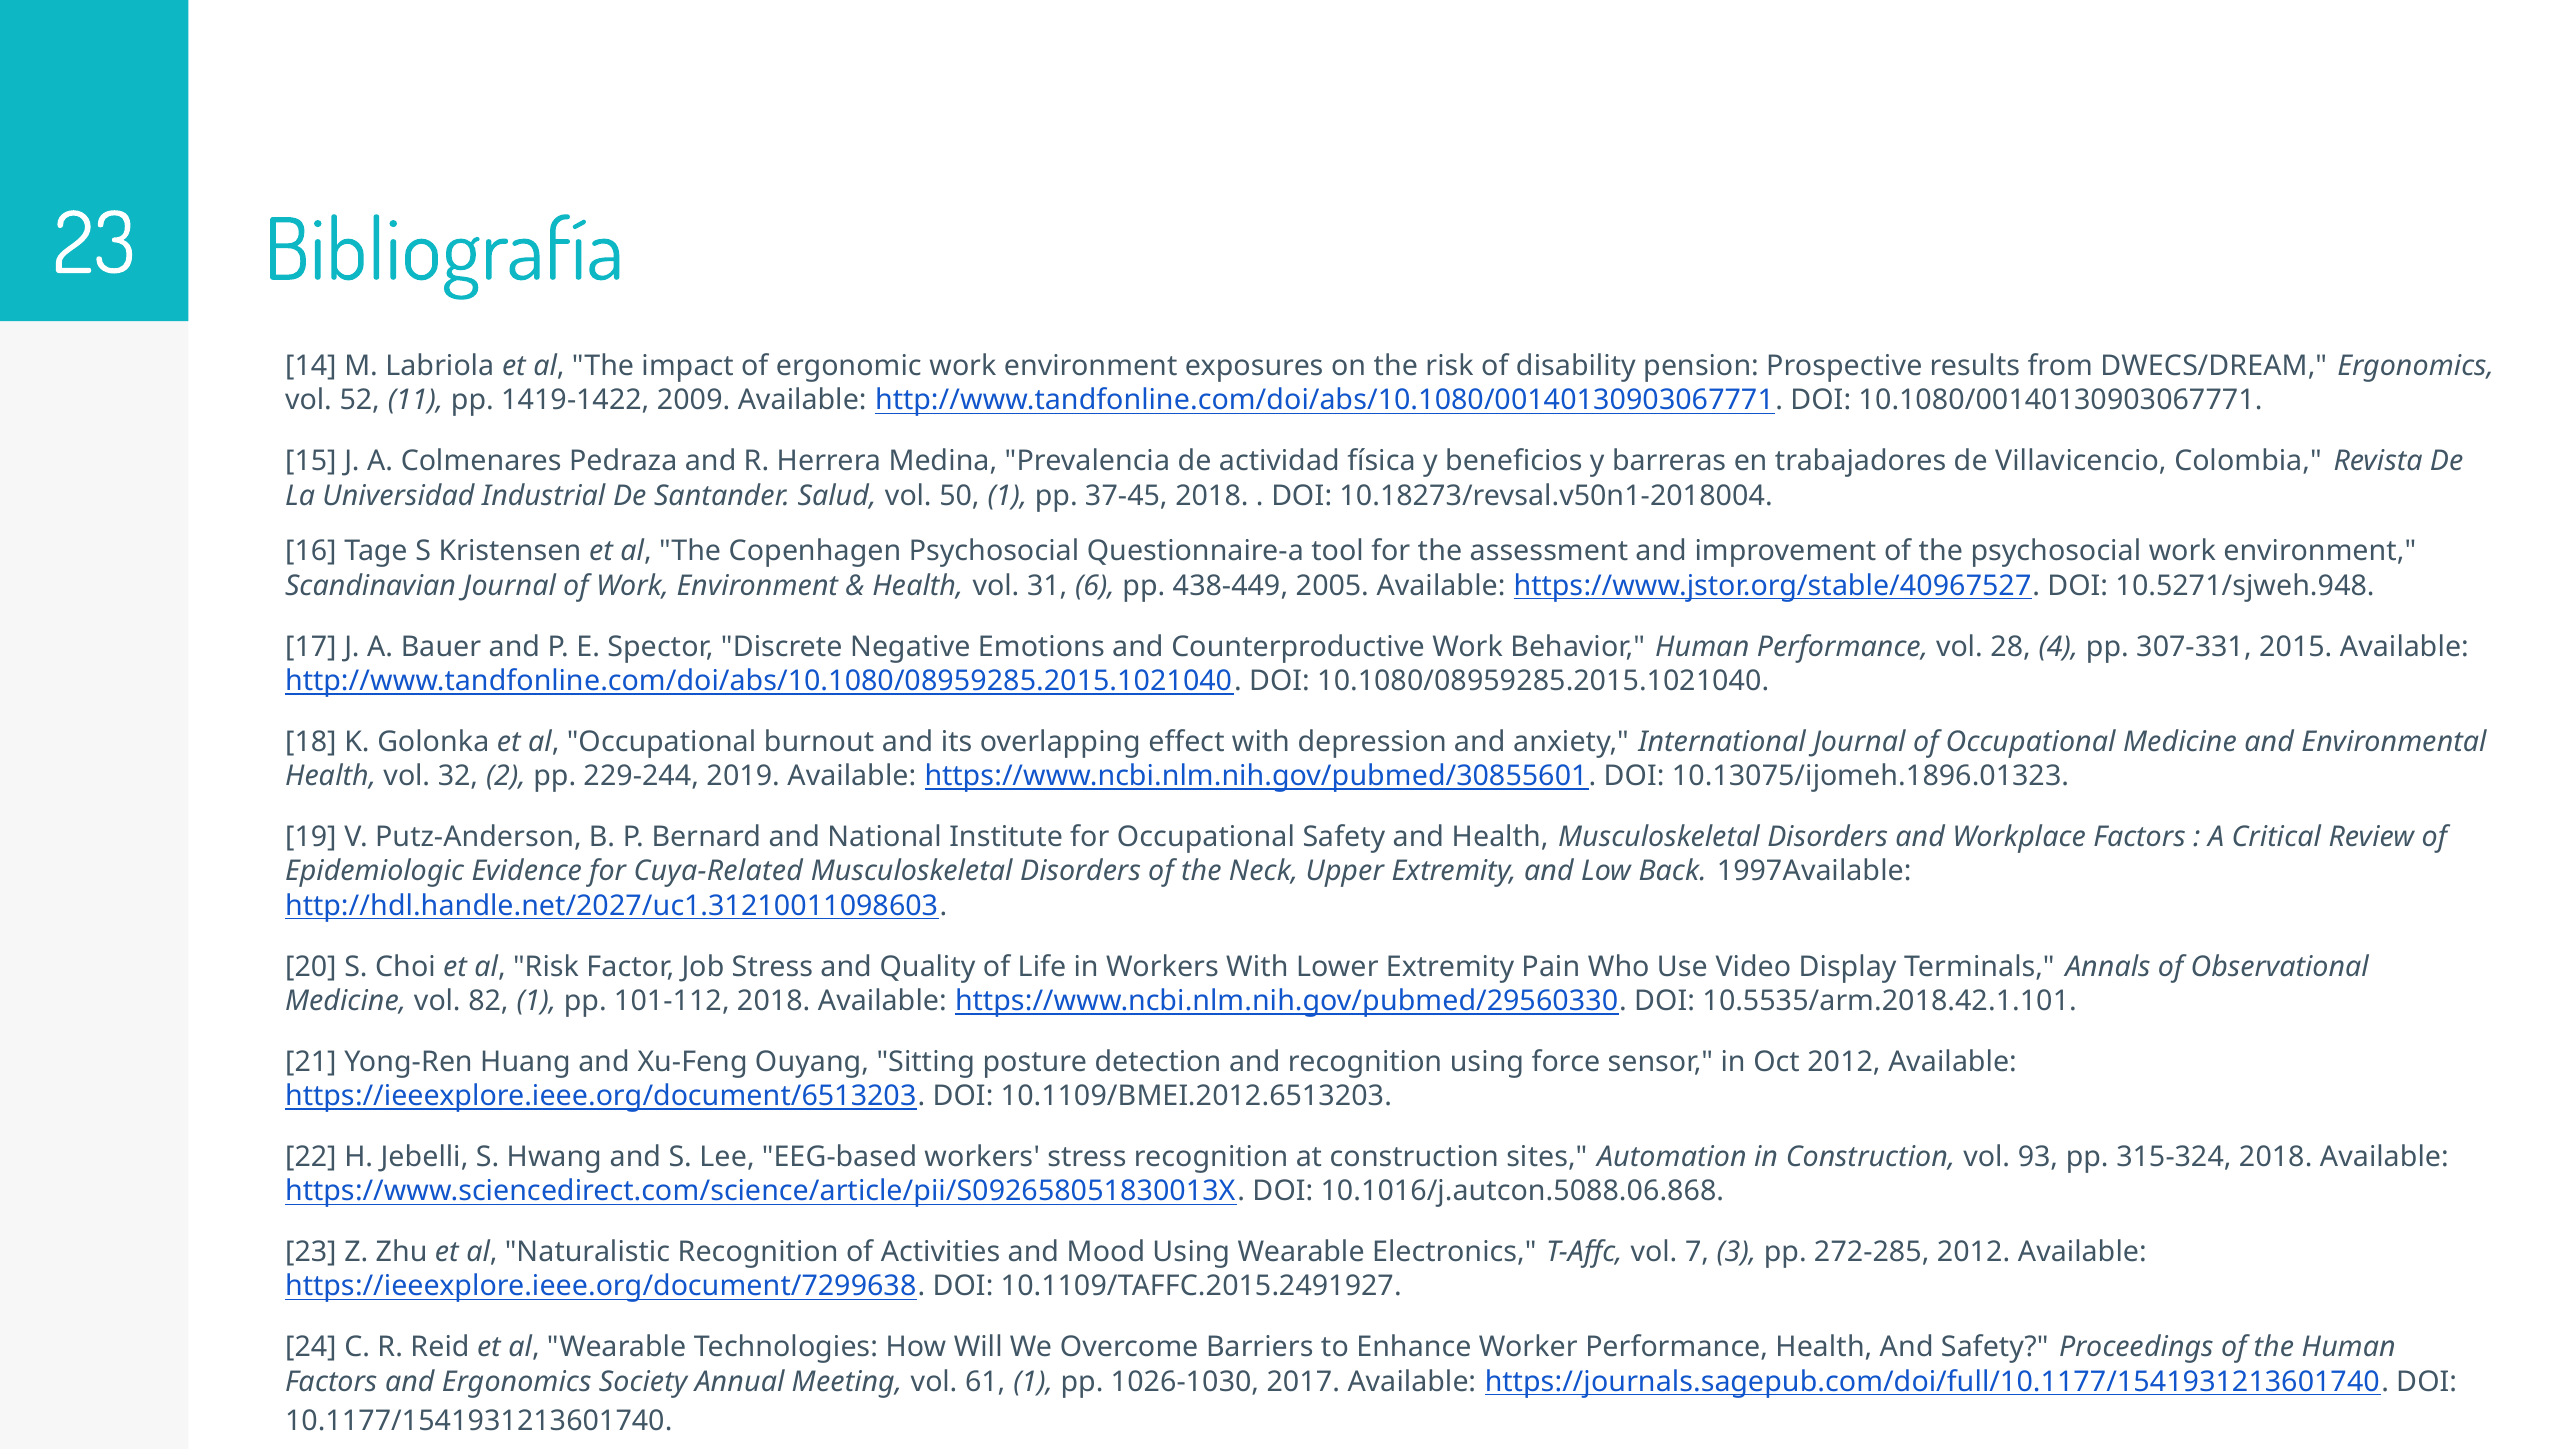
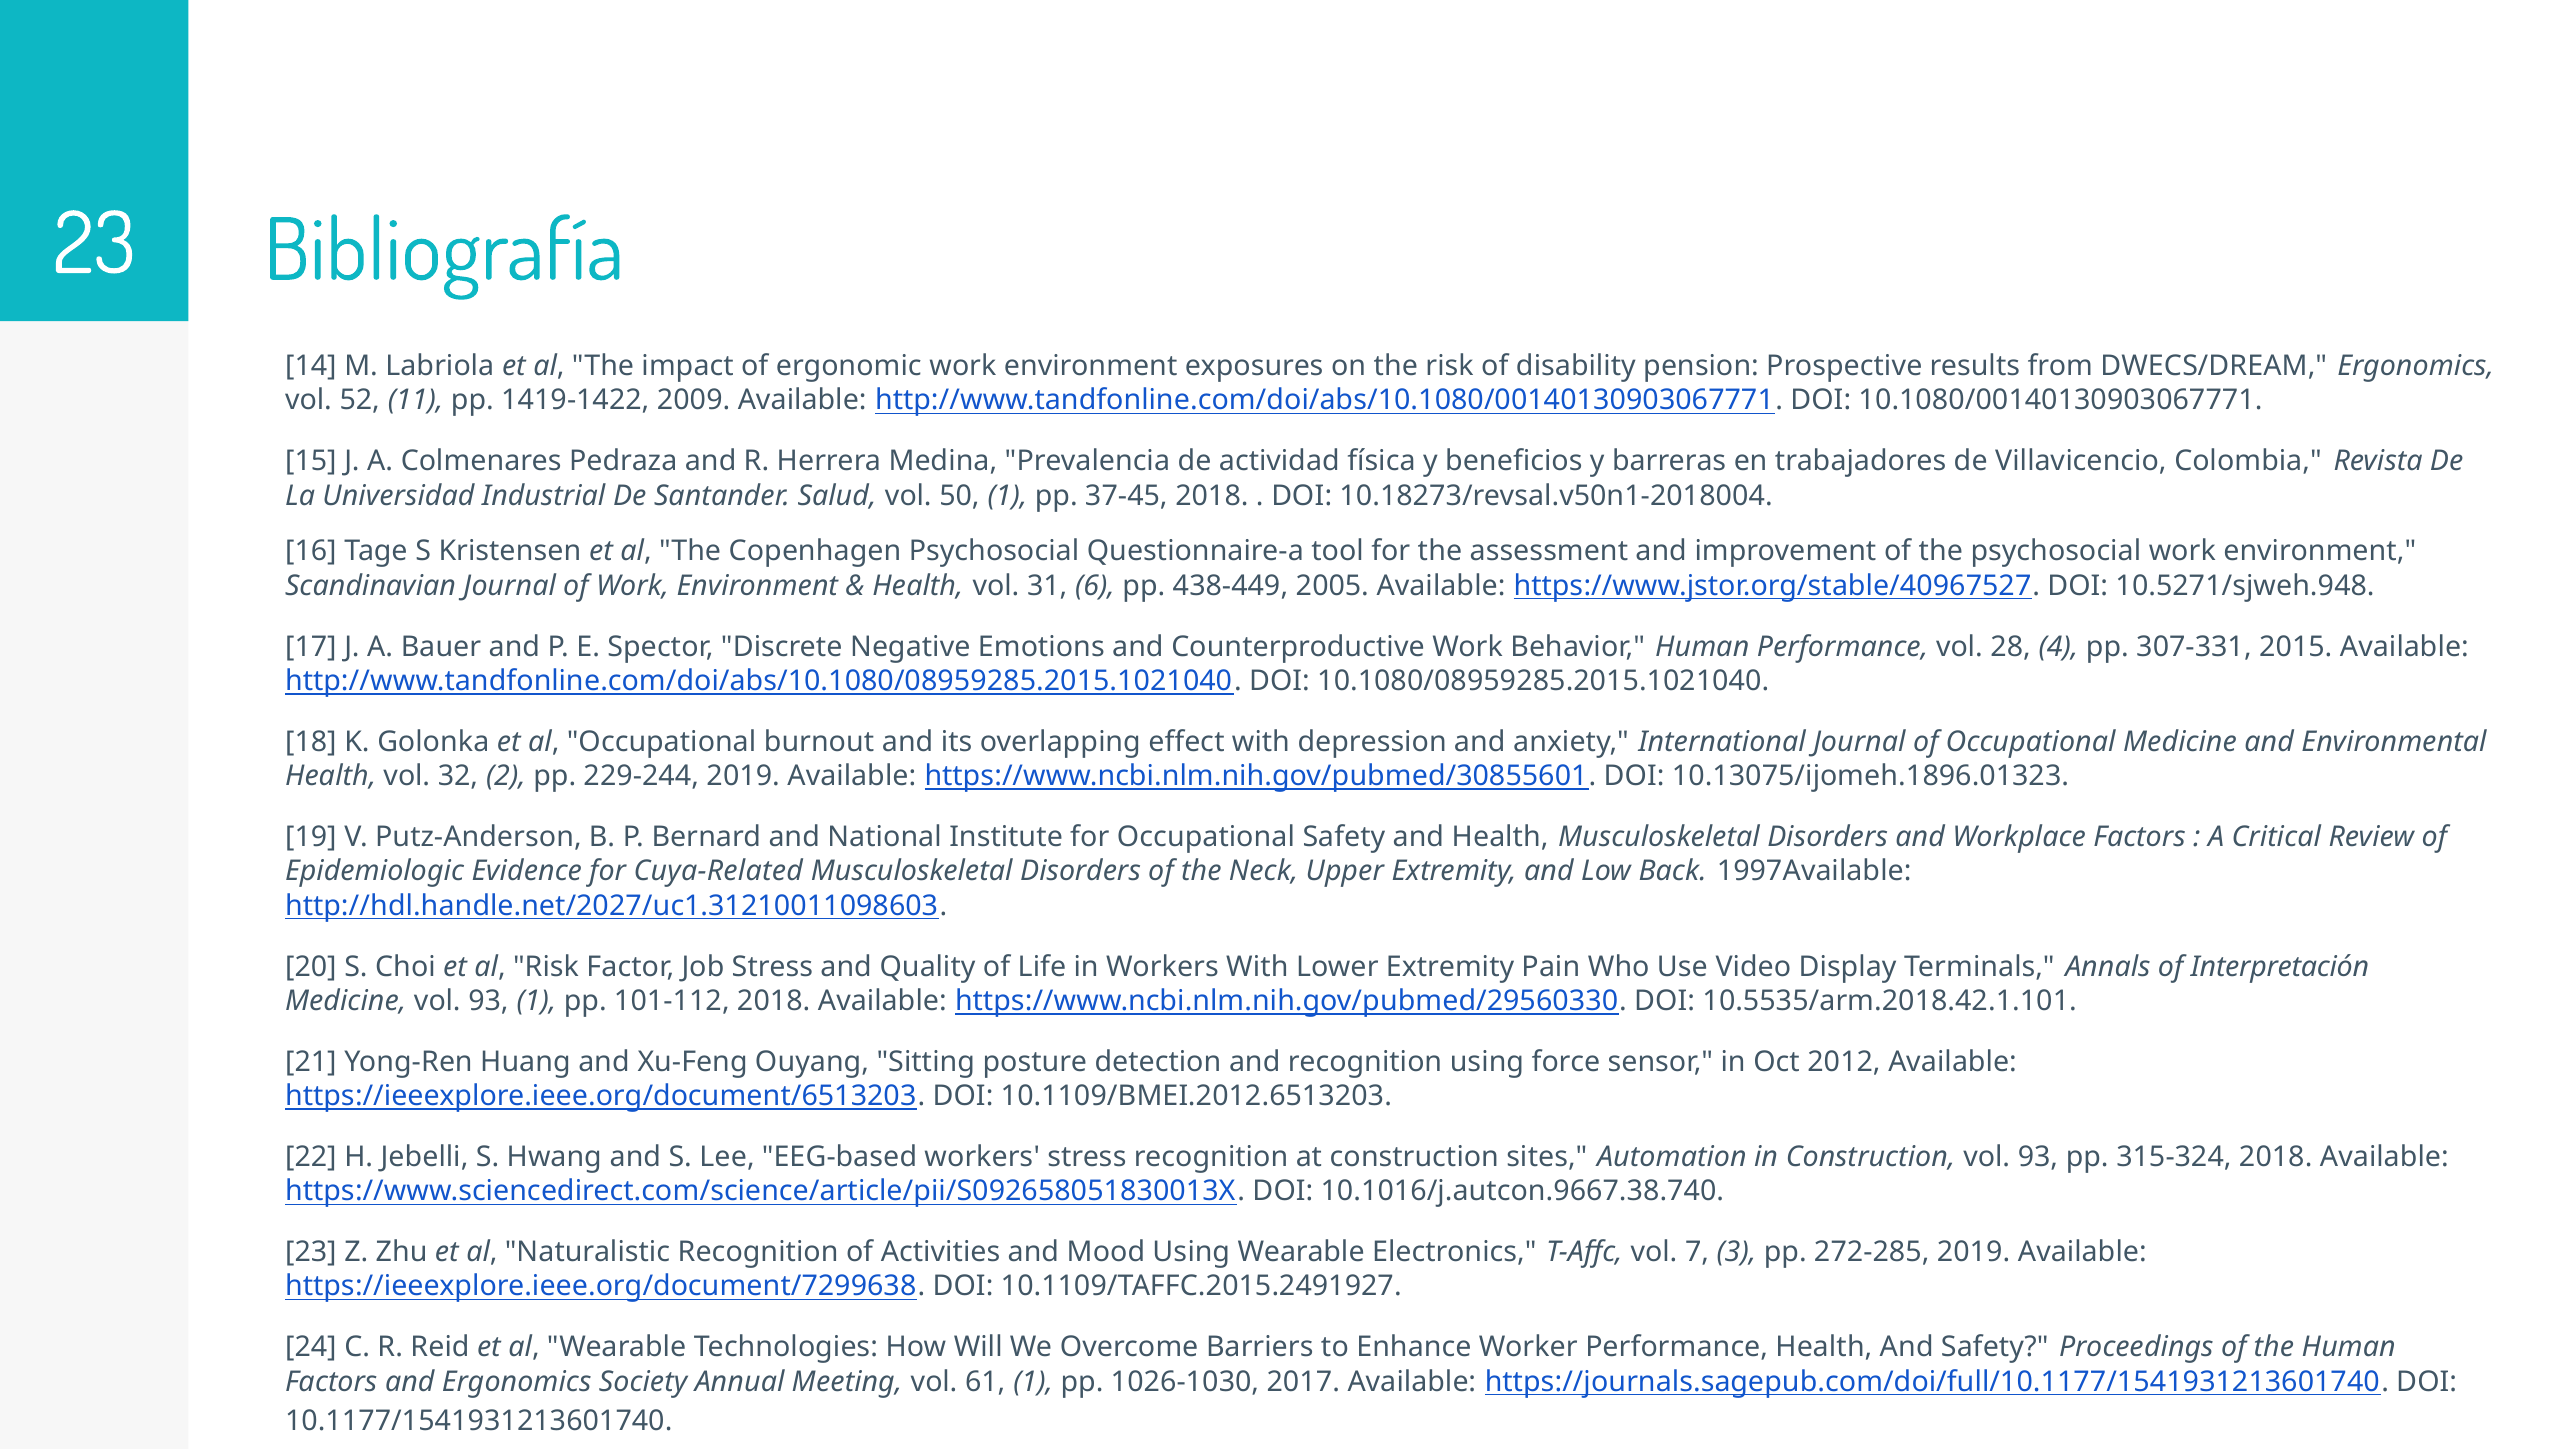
Observational: Observational -> Interpretación
Medicine vol 82: 82 -> 93
10.1016/j.autcon.5088.06.868: 10.1016/j.autcon.5088.06.868 -> 10.1016/j.autcon.9667.38.740
272-285 2012: 2012 -> 2019
